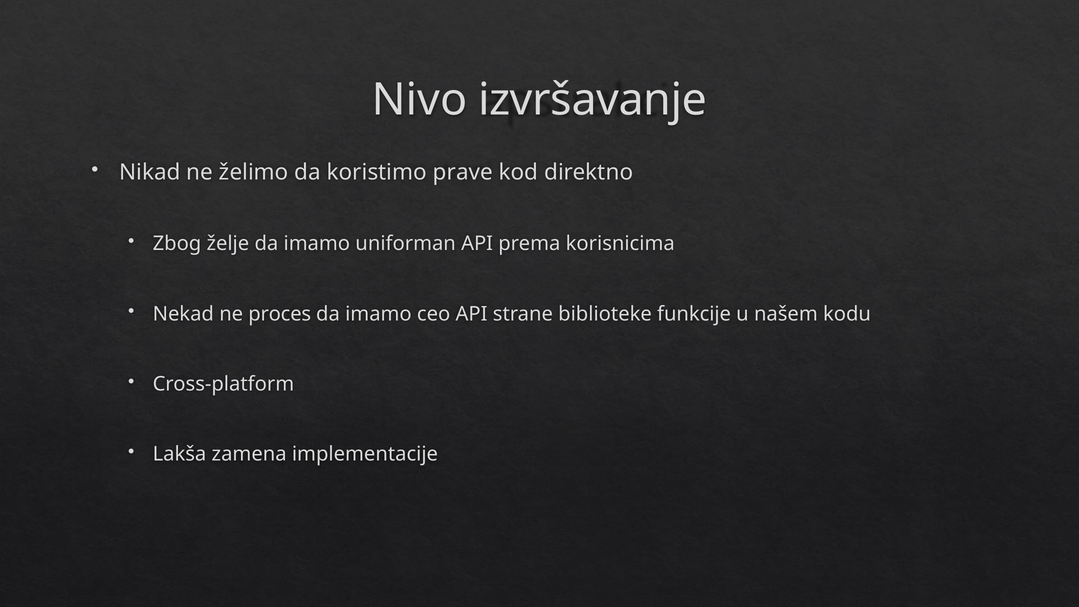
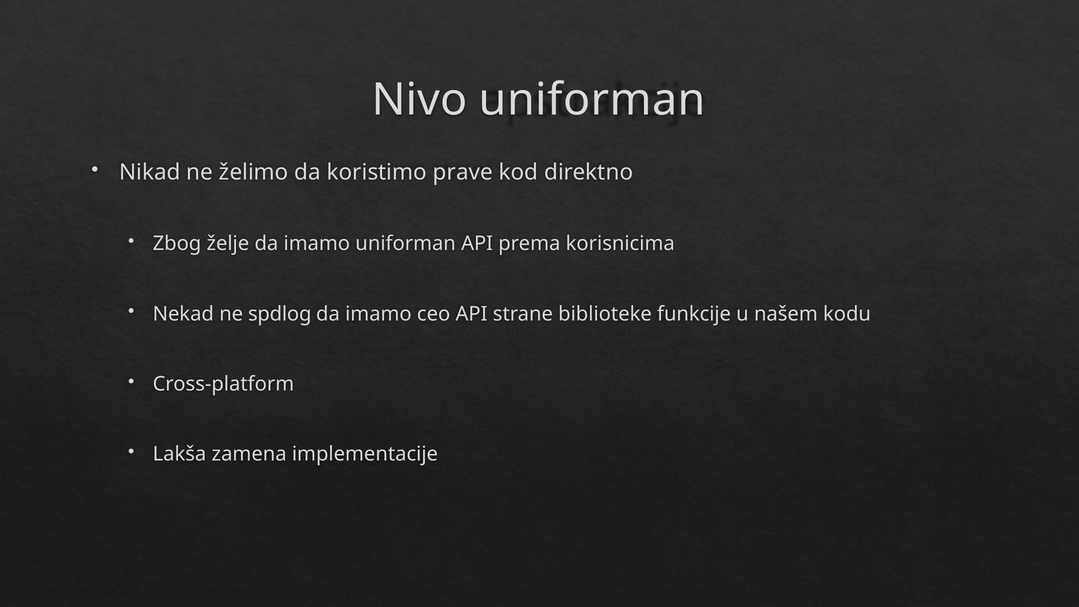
Nivo izvršavanje: izvršavanje -> uniforman
proces: proces -> spdlog
